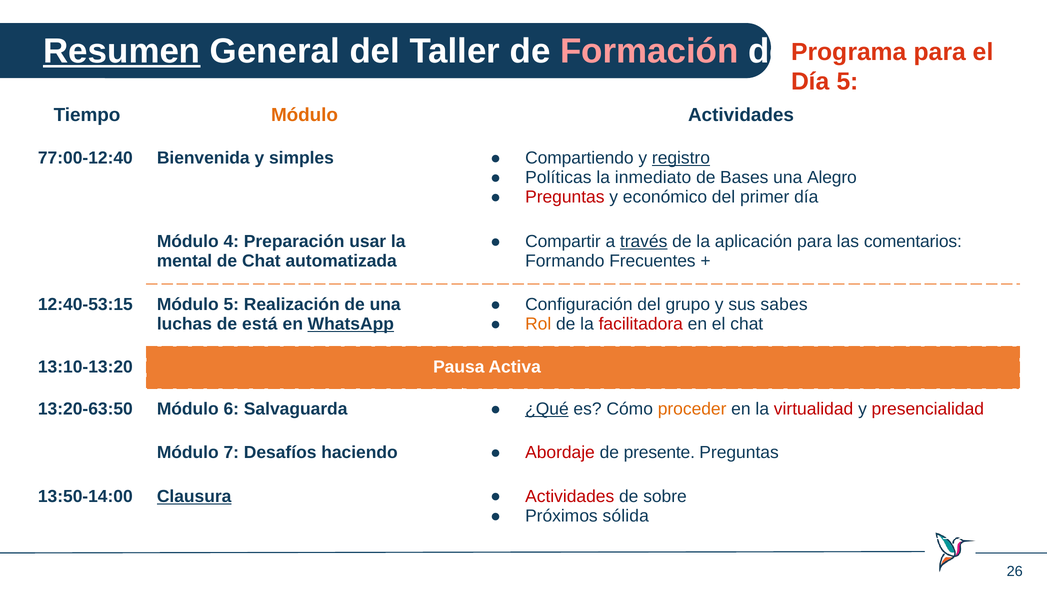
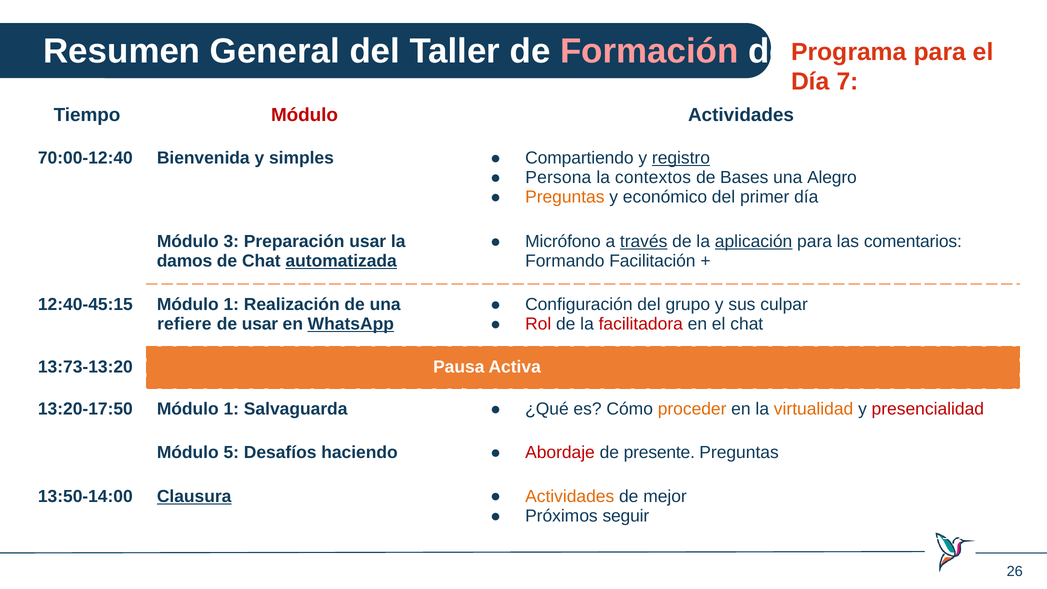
Resumen underline: present -> none
Día 5: 5 -> 7
Módulo at (304, 115) colour: orange -> red
77:00-12:40: 77:00-12:40 -> 70:00-12:40
Políticas: Políticas -> Persona
inmediato: inmediato -> contextos
Preguntas at (565, 197) colour: red -> orange
Compartir: Compartir -> Micrófono
aplicación underline: none -> present
4: 4 -> 3
mental: mental -> damos
automatizada underline: none -> present
Frecuentes: Frecuentes -> Facilitación
12:40-53:15: 12:40-53:15 -> 12:40-45:15
5 at (231, 304): 5 -> 1
sabes: sabes -> culpar
Rol colour: orange -> red
luchas: luchas -> refiere
de está: está -> usar
13:10-13:20: 13:10-13:20 -> 13:73-13:20
13:20-63:50: 13:20-63:50 -> 13:20-17:50
6 at (231, 409): 6 -> 1
¿Qué underline: present -> none
virtualidad colour: red -> orange
7: 7 -> 5
Actividades at (570, 496) colour: red -> orange
sobre: sobre -> mejor
sólida: sólida -> seguir
